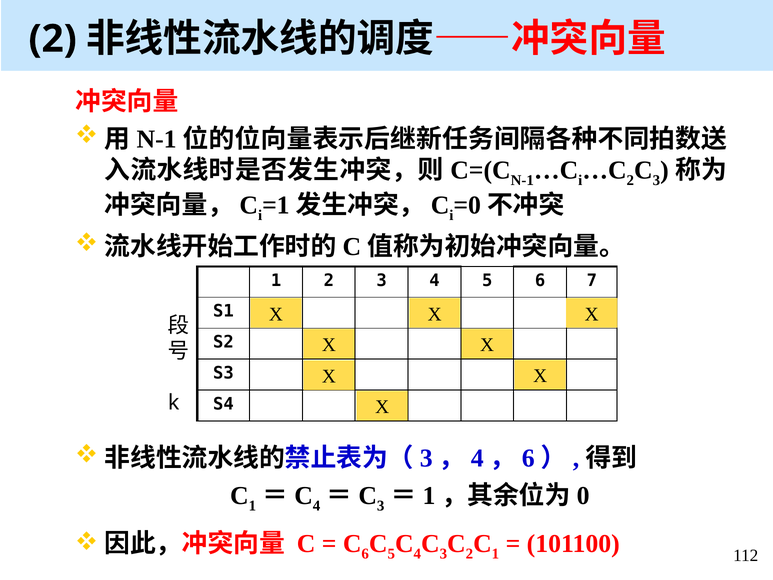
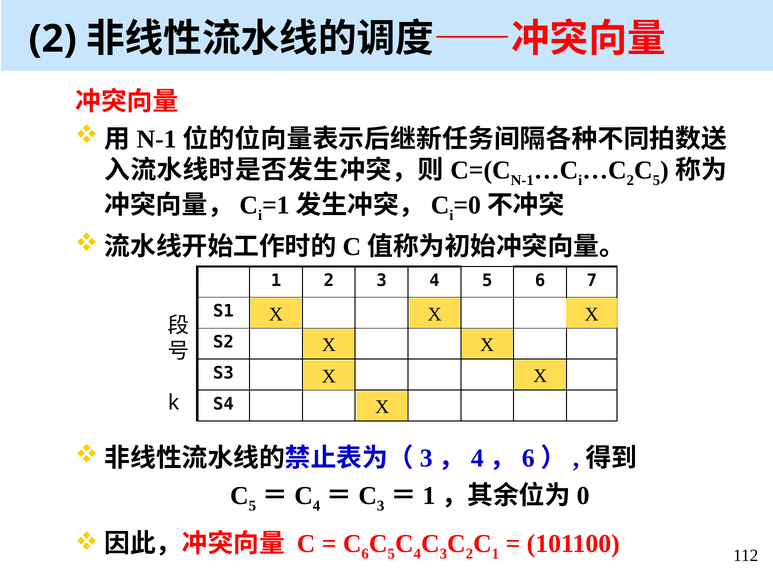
2 C 3: 3 -> 5
1 at (252, 506): 1 -> 5
